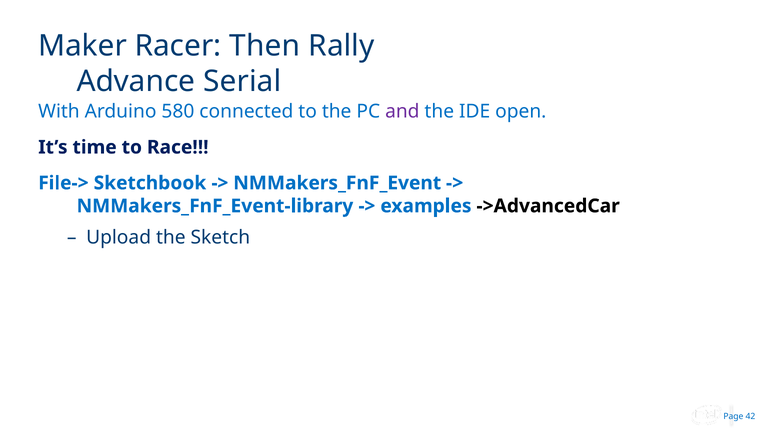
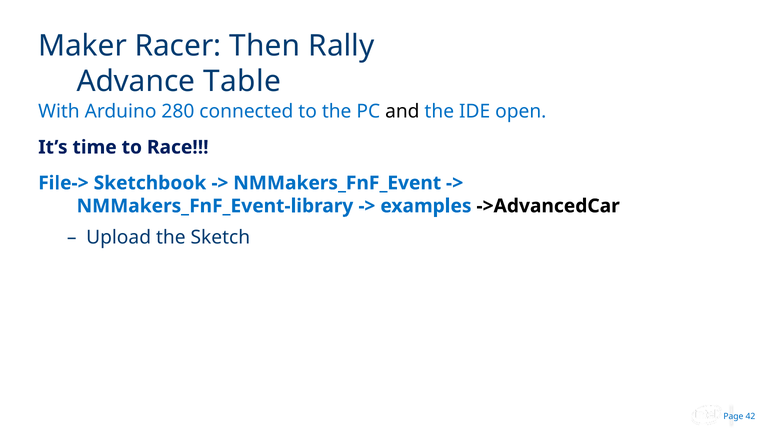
Serial: Serial -> Table
580: 580 -> 280
and colour: purple -> black
